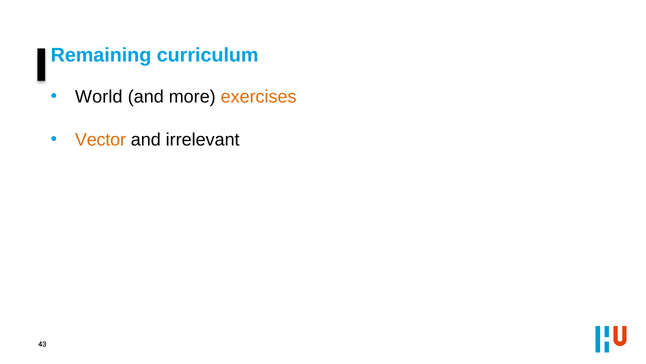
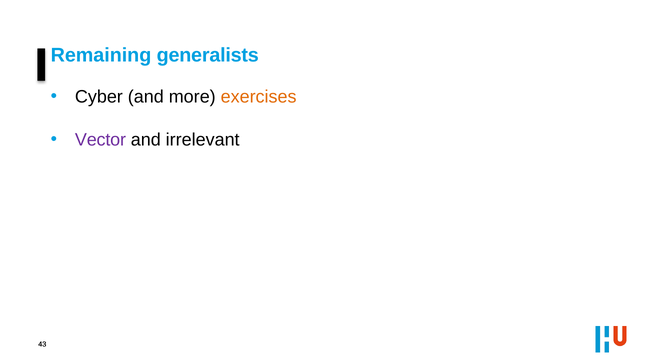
curriculum: curriculum -> generalists
World: World -> Cyber
Vector colour: orange -> purple
